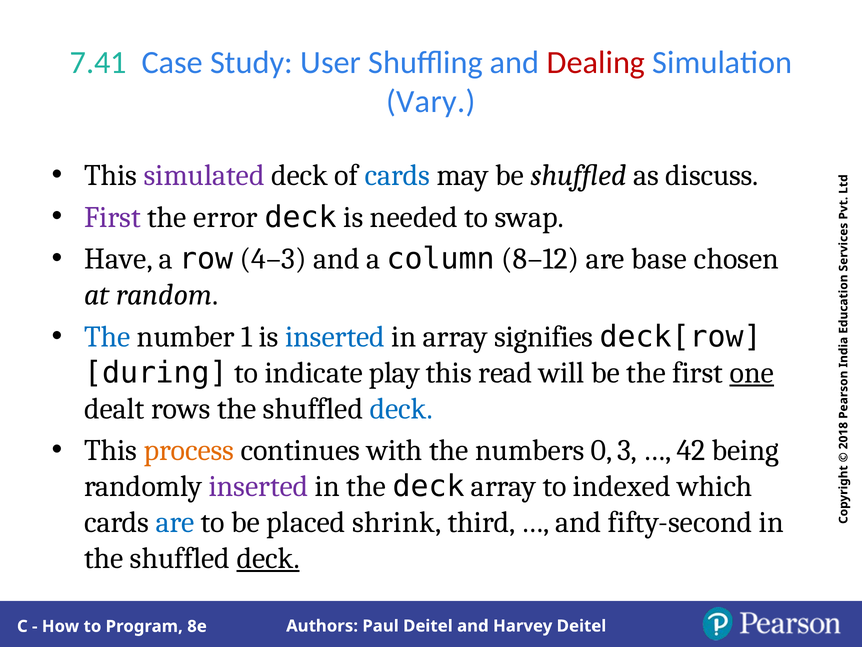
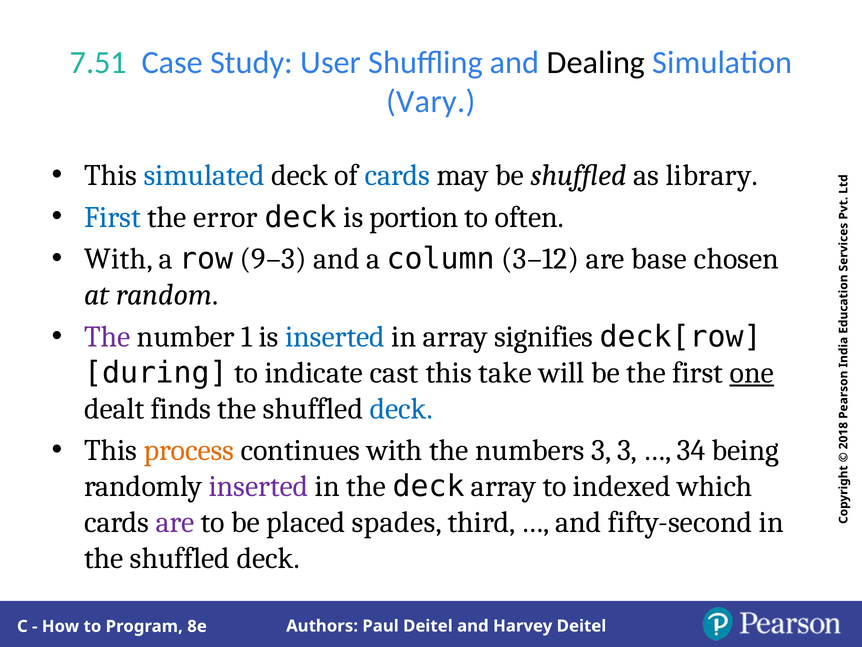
7.41: 7.41 -> 7.51
Dealing colour: red -> black
simulated colour: purple -> blue
discuss: discuss -> library
First at (112, 217) colour: purple -> blue
needed: needed -> portion
swap: swap -> often
Have at (119, 259): Have -> With
4–3: 4–3 -> 9–3
8–12: 8–12 -> 3–12
The at (107, 337) colour: blue -> purple
play: play -> cast
read: read -> take
rows: rows -> finds
numbers 0: 0 -> 3
42: 42 -> 34
are at (175, 522) colour: blue -> purple
shrink: shrink -> spades
deck at (268, 558) underline: present -> none
